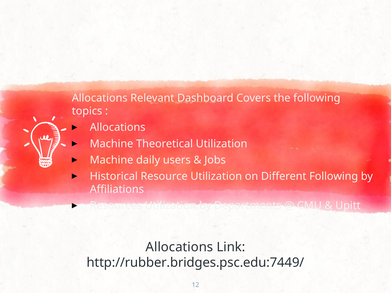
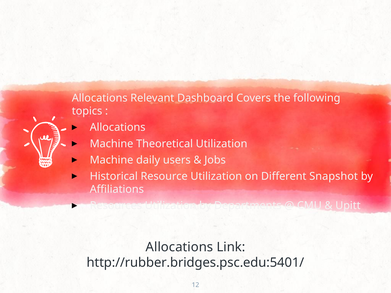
Different Following: Following -> Snapshot
http://rubber.bridges.psc.edu:7449/: http://rubber.bridges.psc.edu:7449/ -> http://rubber.bridges.psc.edu:5401/
